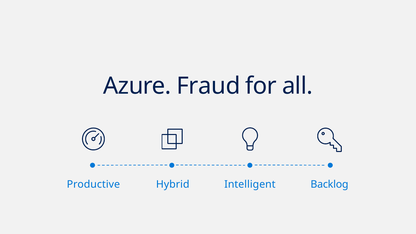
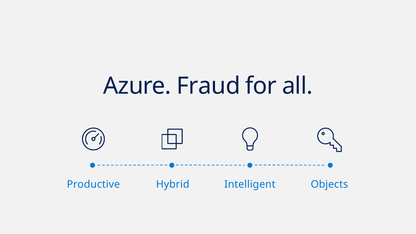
Backlog: Backlog -> Objects
